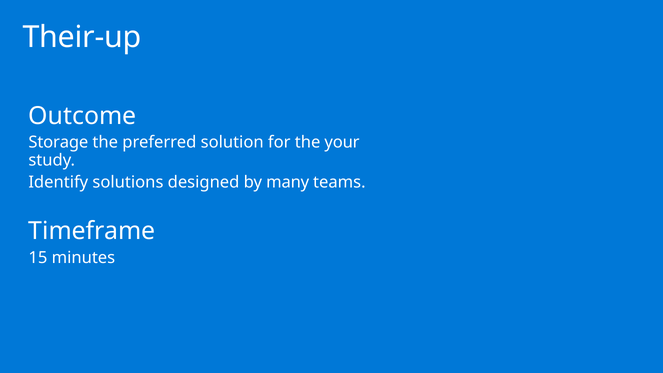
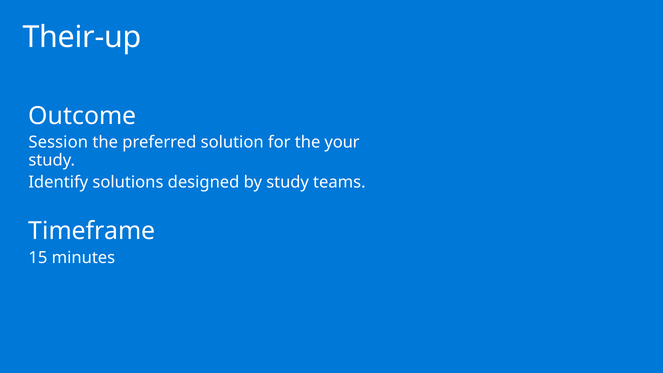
Storage: Storage -> Session
by many: many -> study
